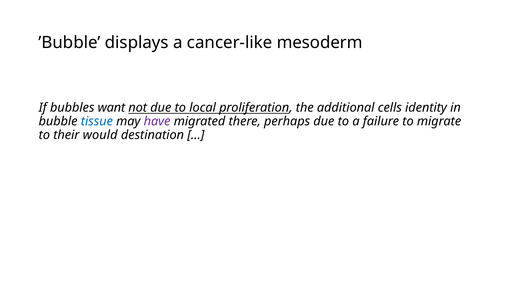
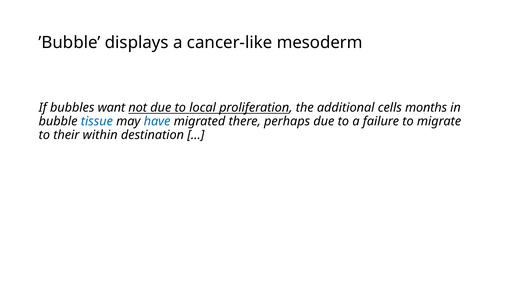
identity: identity -> months
have colour: purple -> blue
would: would -> within
